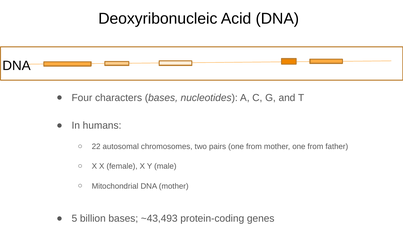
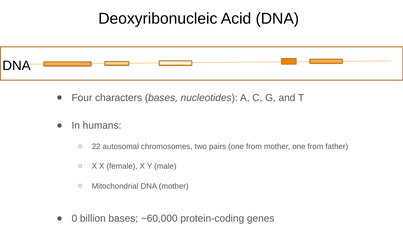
5: 5 -> 0
~43,493: ~43,493 -> ~60,000
